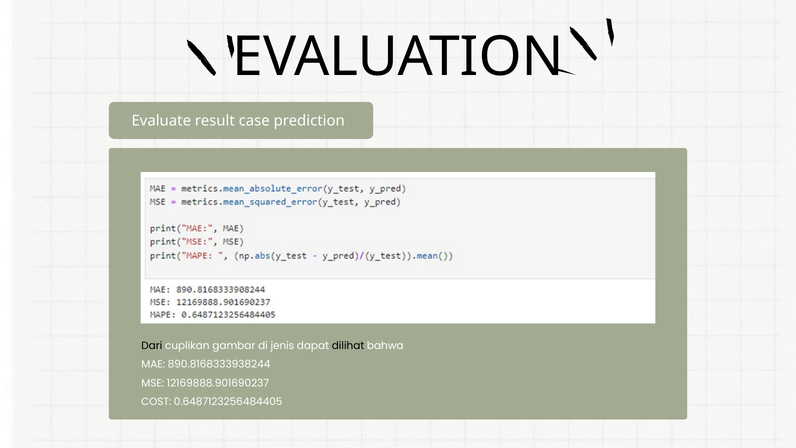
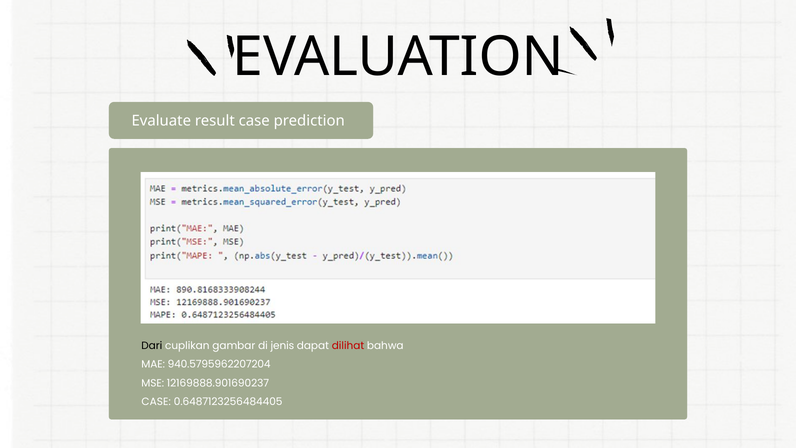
dilihat colour: black -> red
890.8168333938244: 890.8168333938244 -> 940.5795962207204
COST at (156, 401): COST -> CASE
